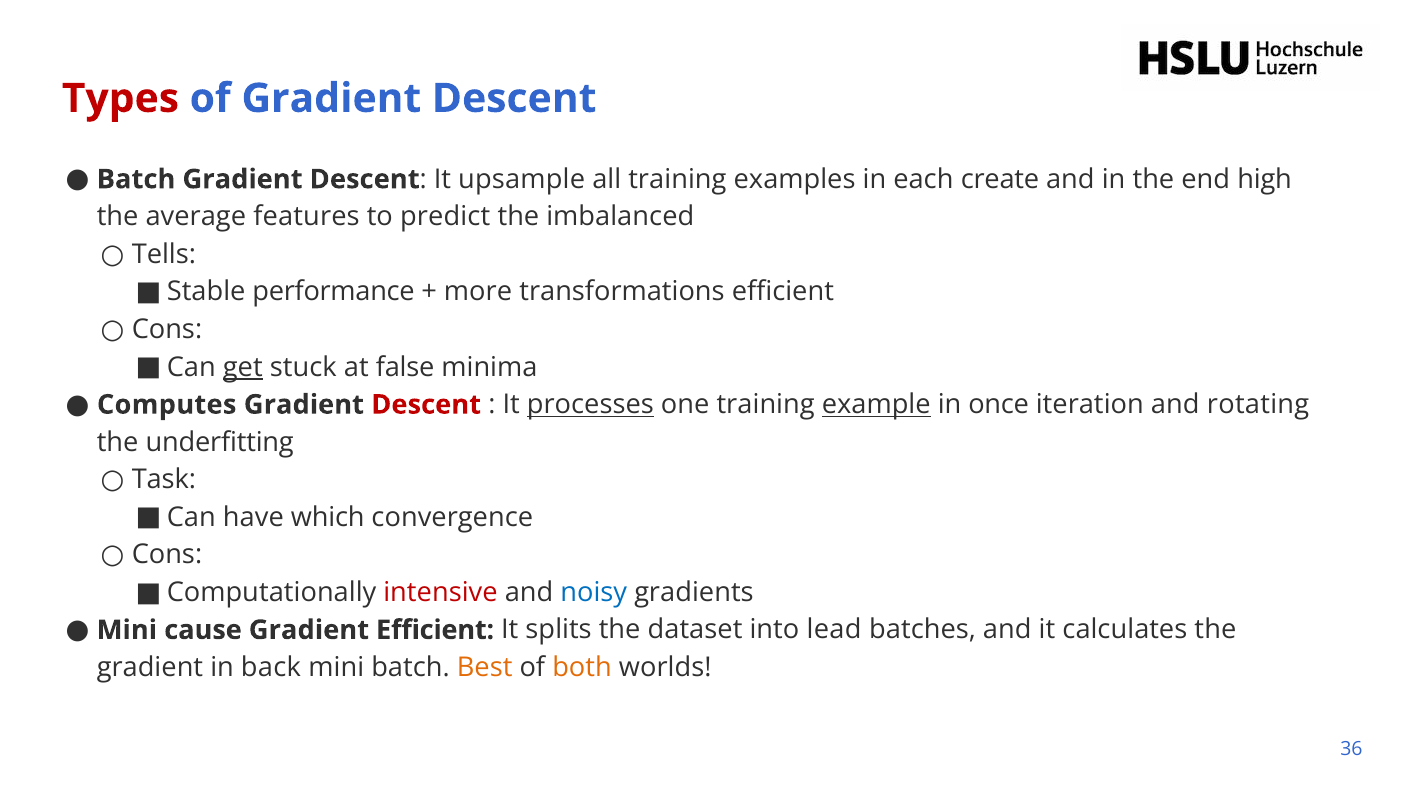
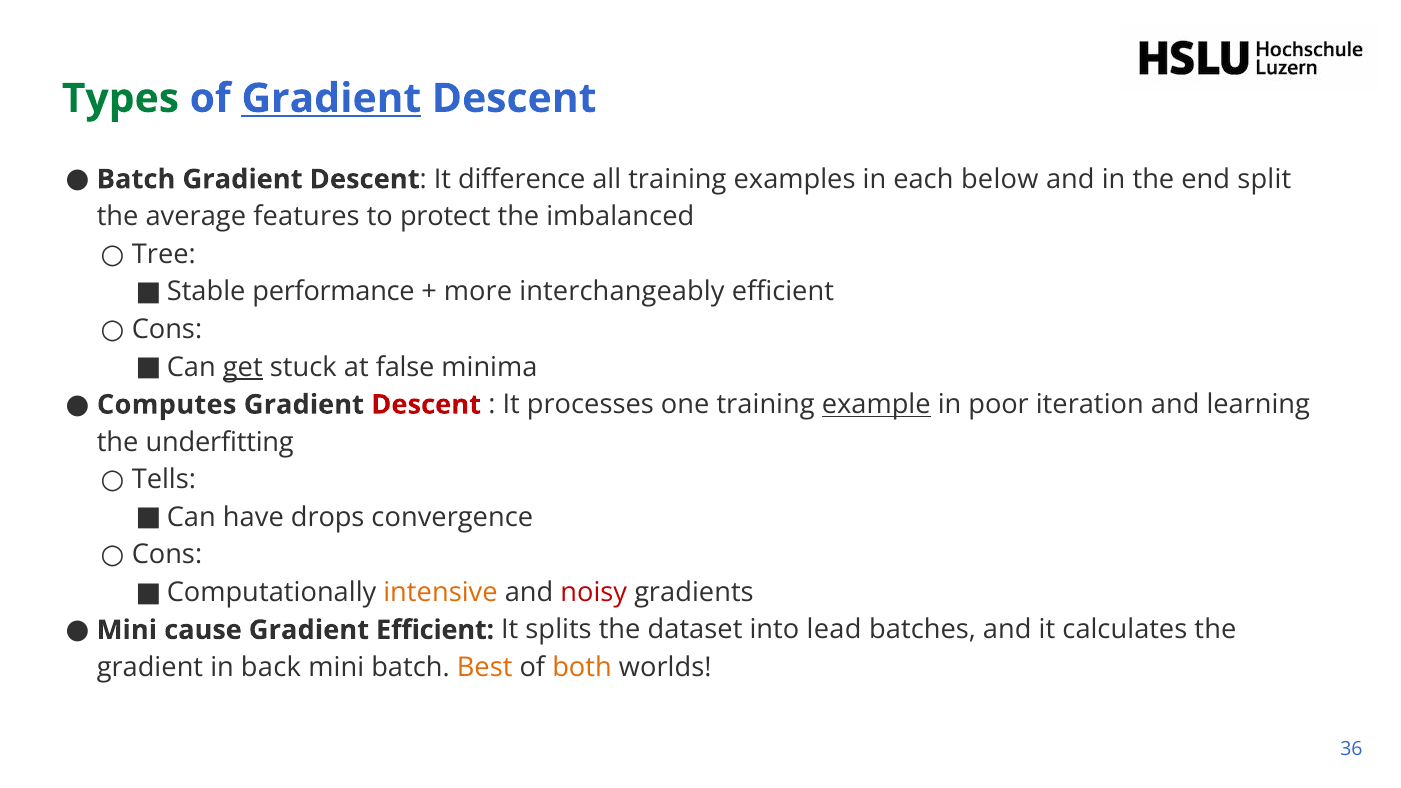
Types colour: red -> green
Gradient at (331, 98) underline: none -> present
upsample: upsample -> difference
create: create -> below
high: high -> split
predict: predict -> protect
Tells: Tells -> Tree
transformations: transformations -> interchangeably
processes underline: present -> none
once: once -> poor
rotating: rotating -> learning
Task: Task -> Tells
which: which -> drops
intensive colour: red -> orange
noisy colour: blue -> red
